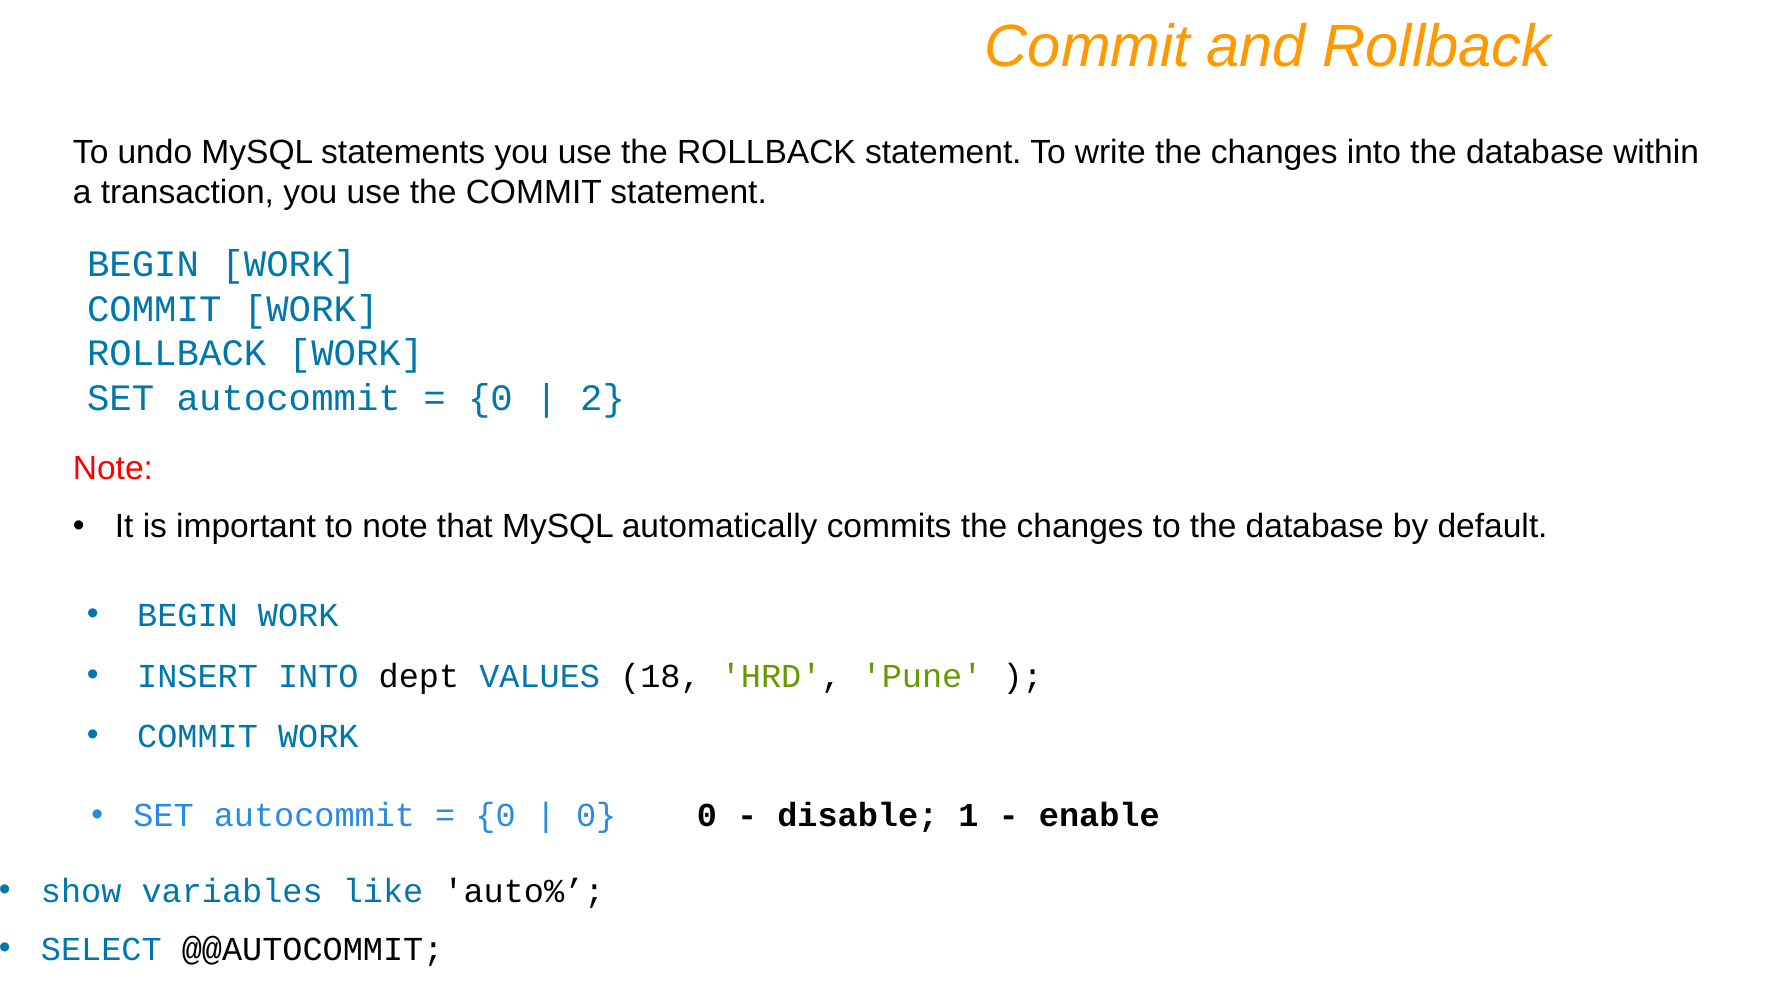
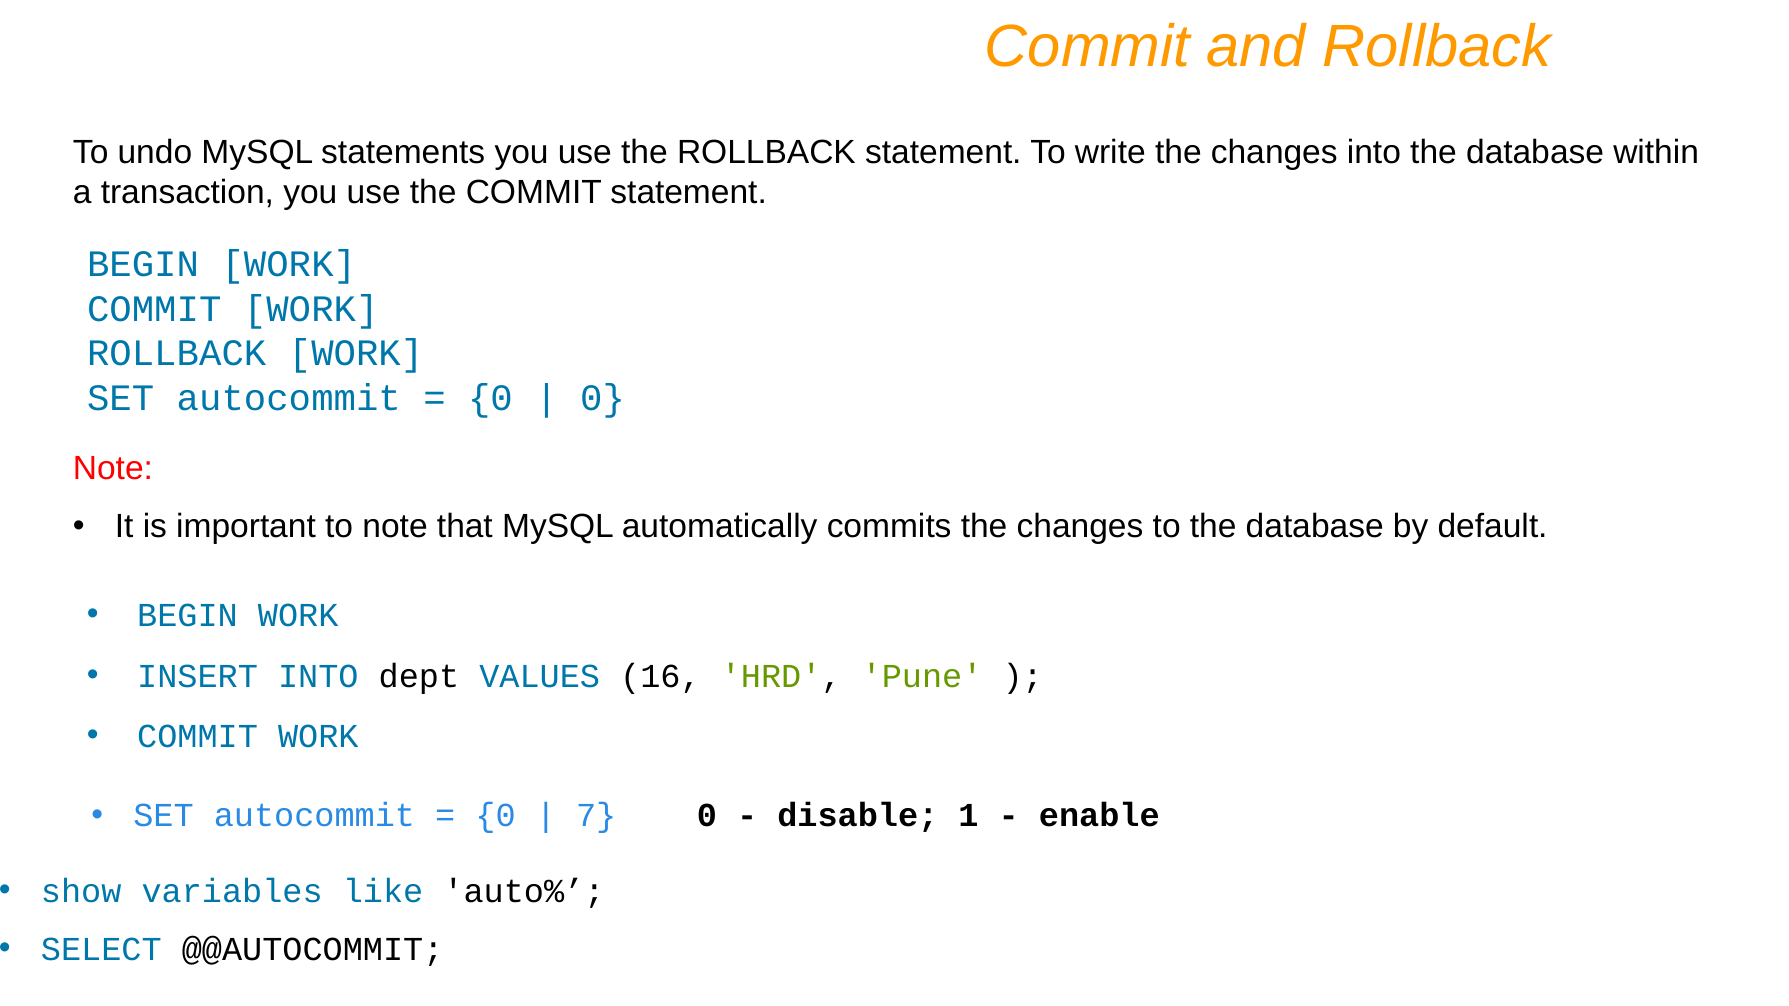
2 at (603, 399): 2 -> 0
18: 18 -> 16
0 at (596, 816): 0 -> 7
